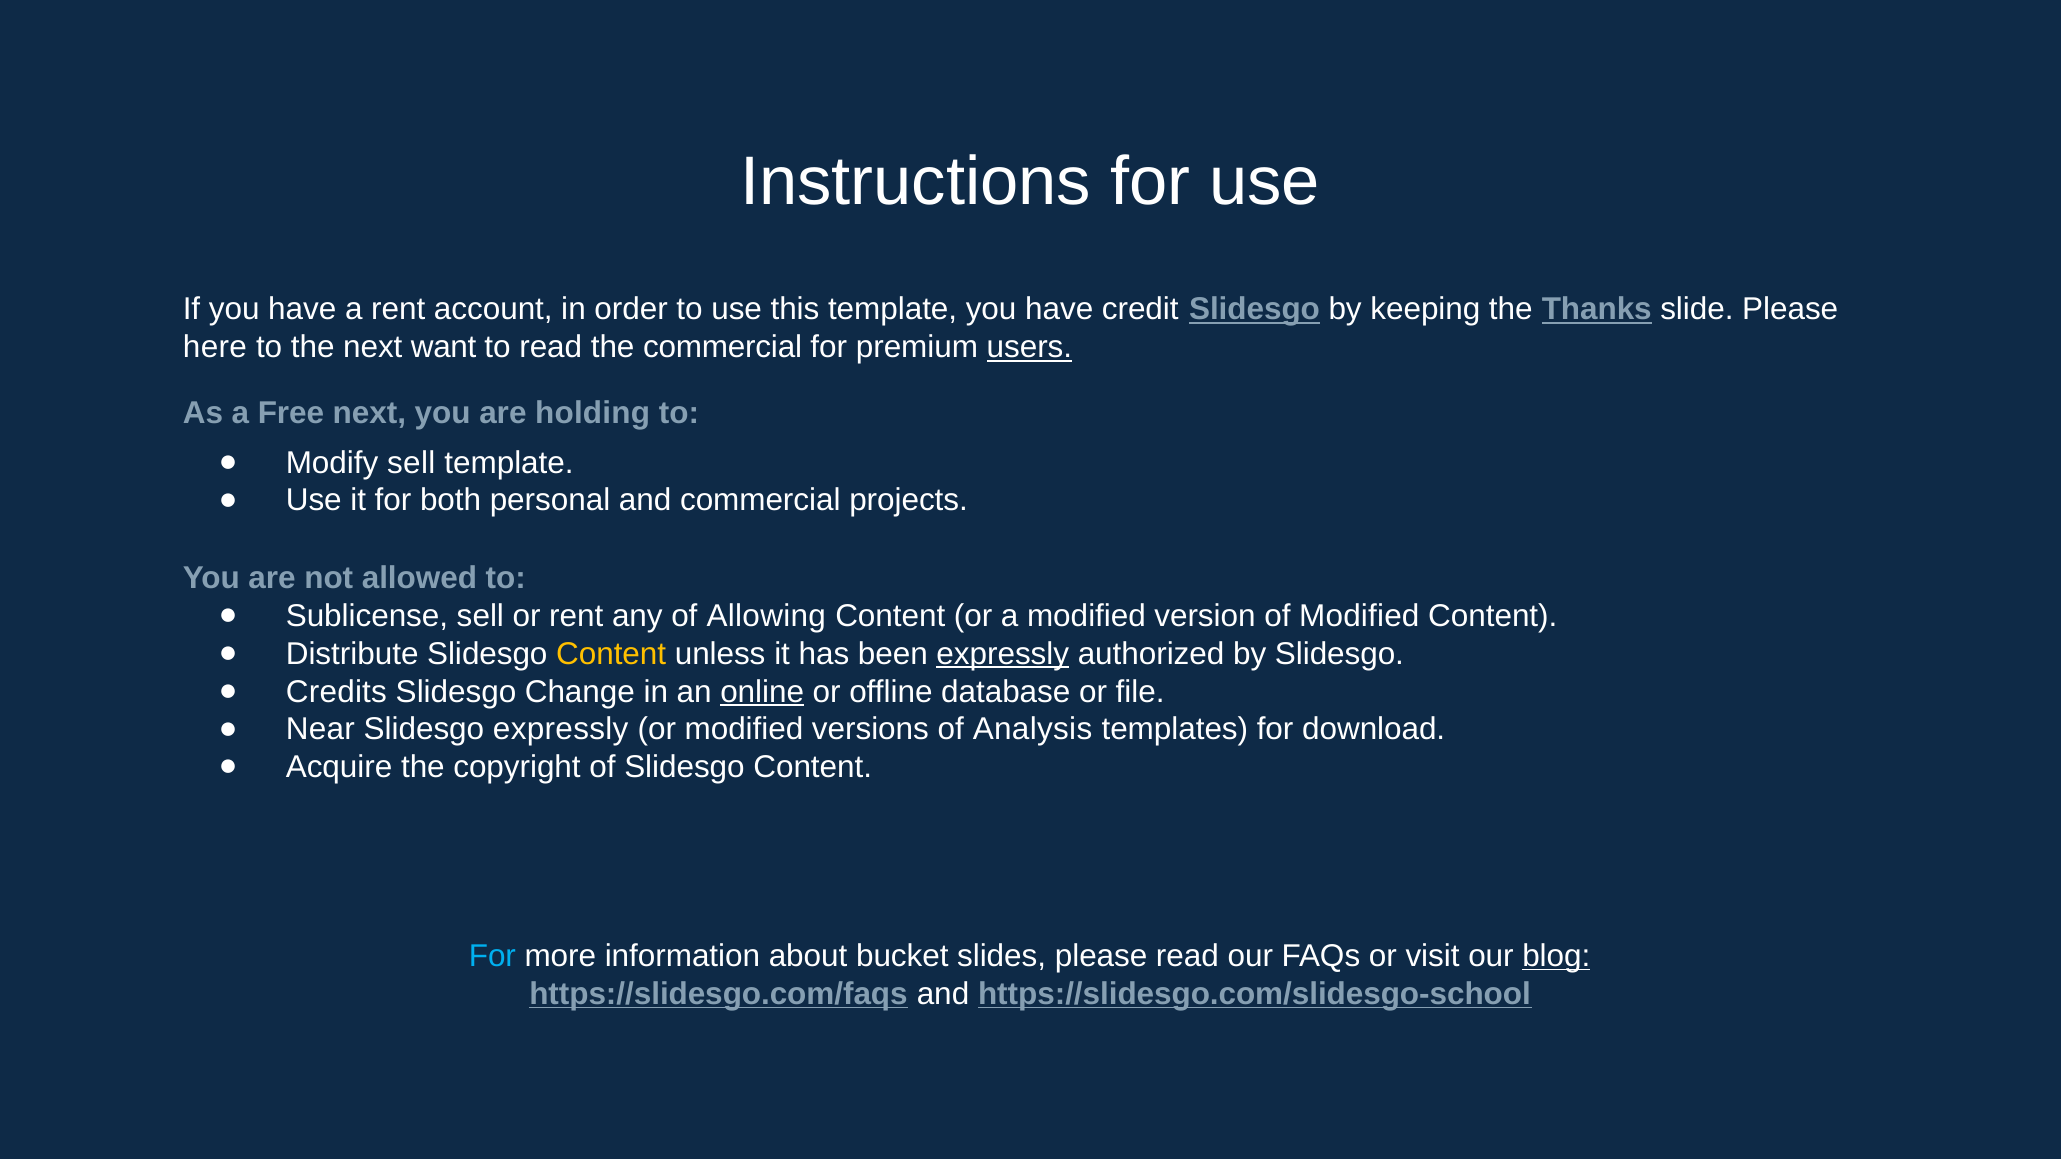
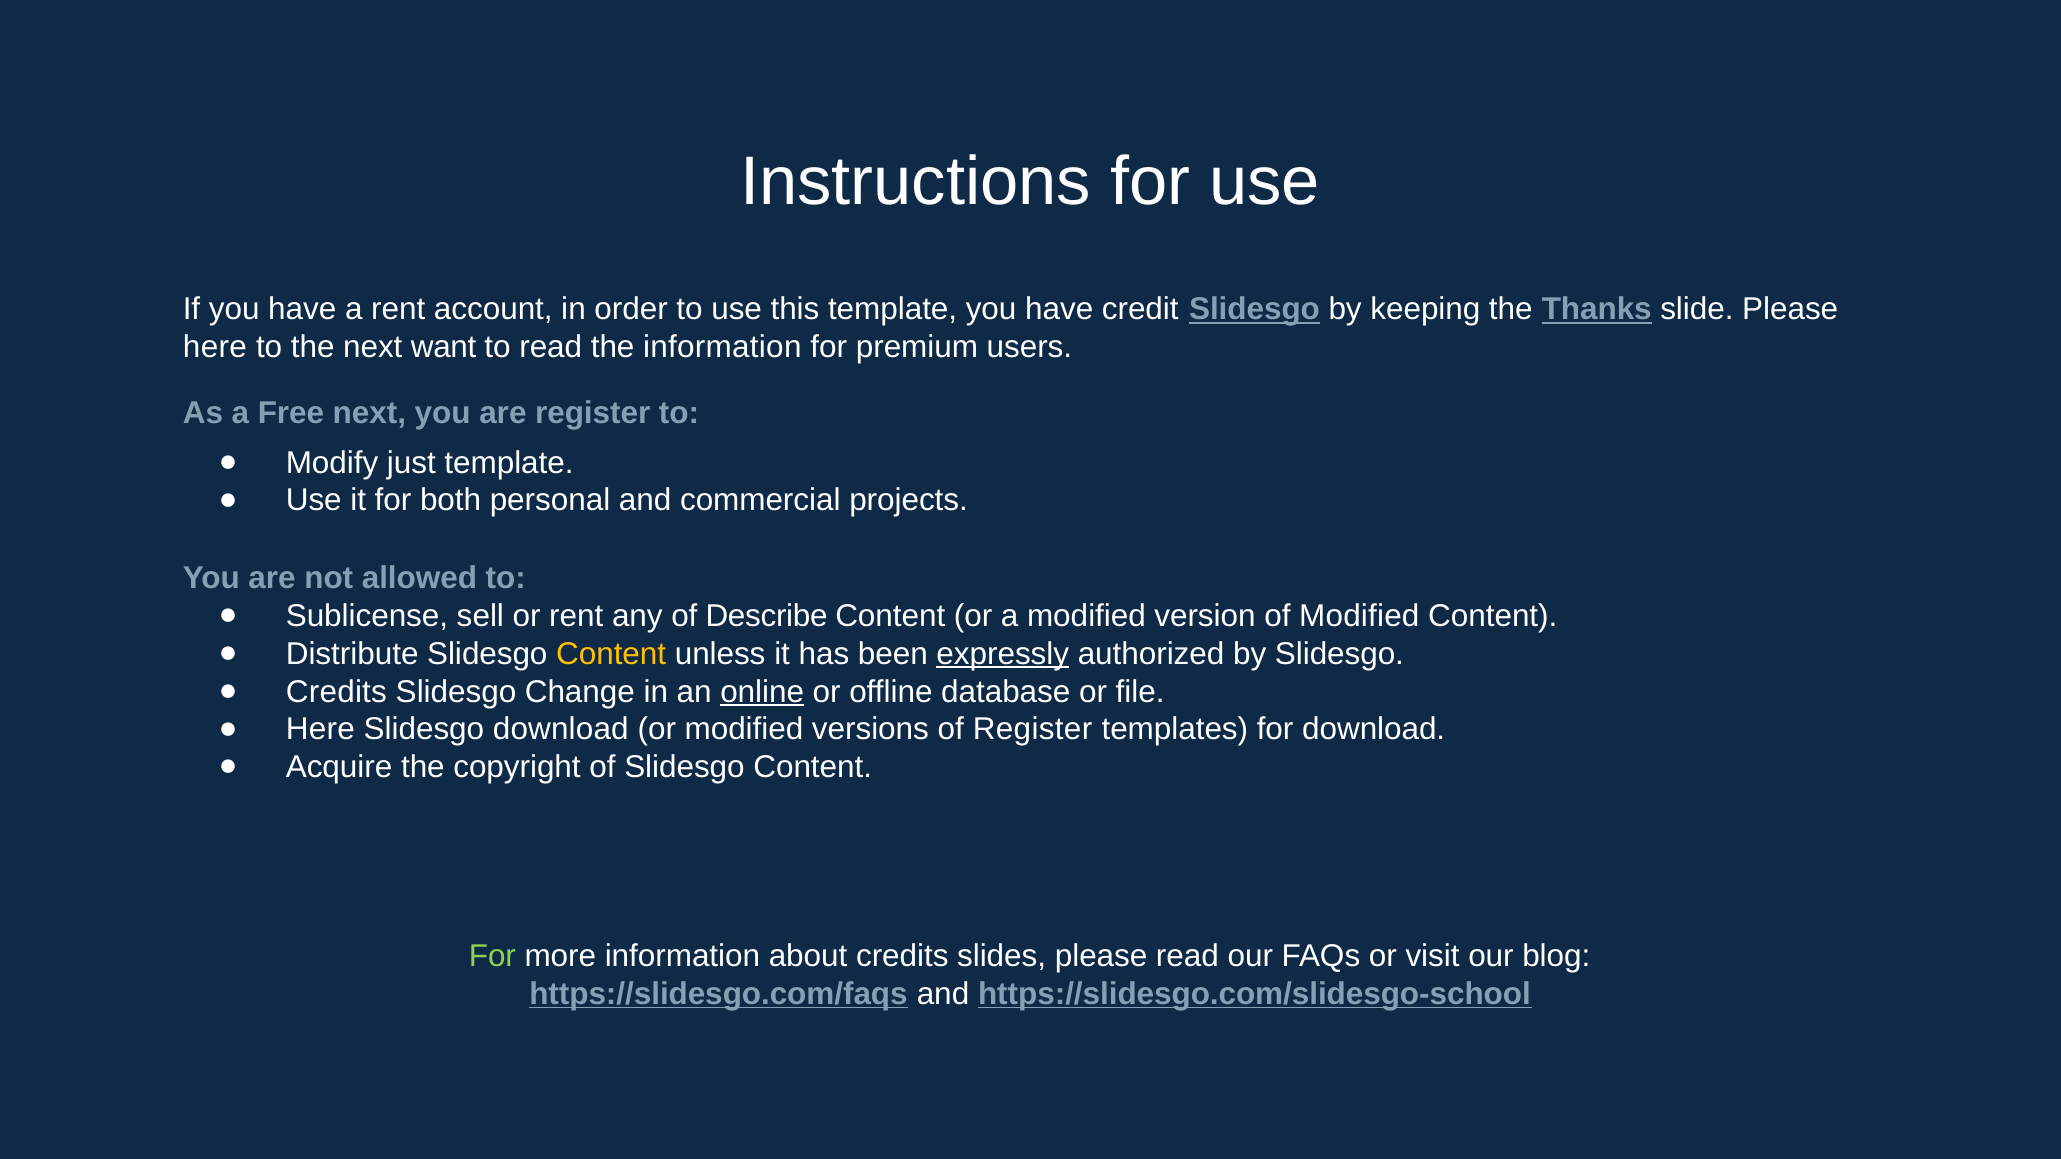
the commercial: commercial -> information
users underline: present -> none
are holding: holding -> register
Modify sell: sell -> just
Allowing: Allowing -> Describe
Near at (320, 730): Near -> Here
Slidesgo expressly: expressly -> download
of Analysis: Analysis -> Register
For at (492, 956) colour: light blue -> light green
about bucket: bucket -> credits
blog underline: present -> none
